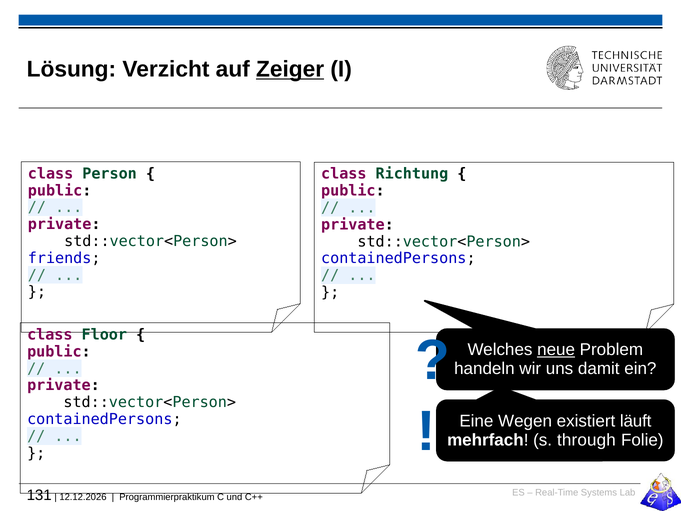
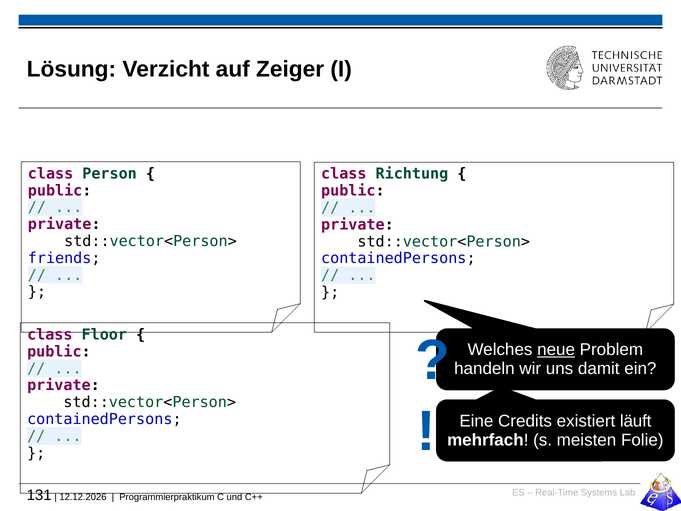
Zeiger underline: present -> none
Wegen: Wegen -> Credits
through: through -> meisten
